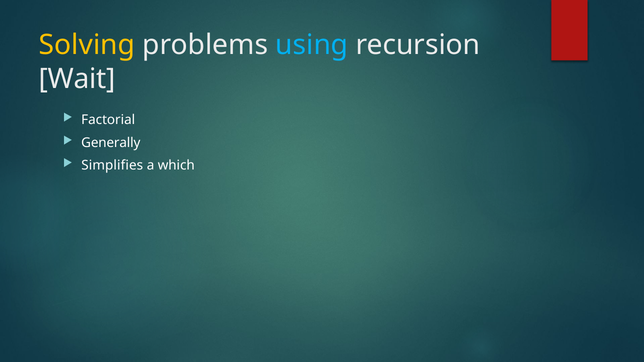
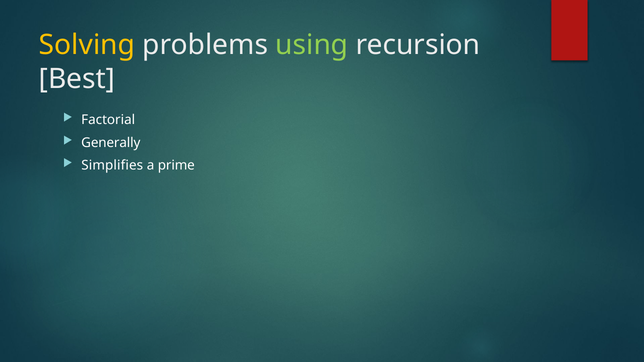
using colour: light blue -> light green
Wait: Wait -> Best
which: which -> prime
